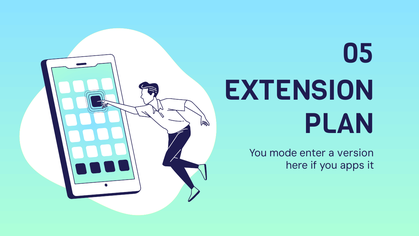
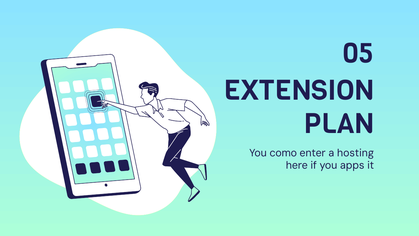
mode: mode -> como
version: version -> hosting
